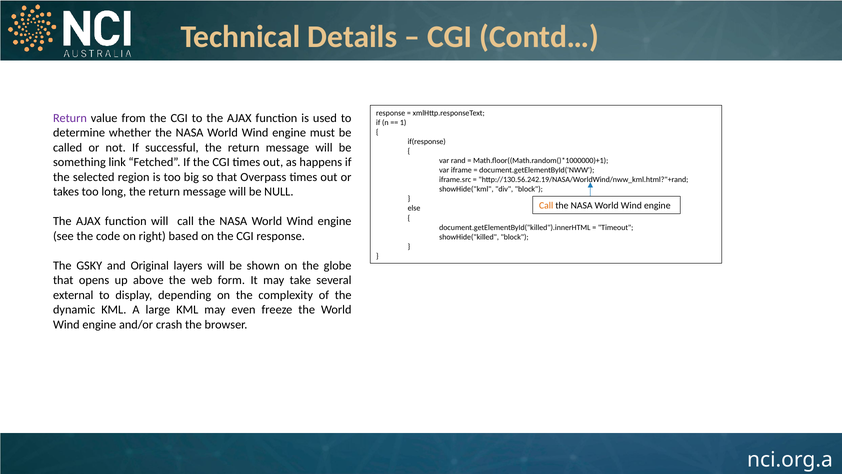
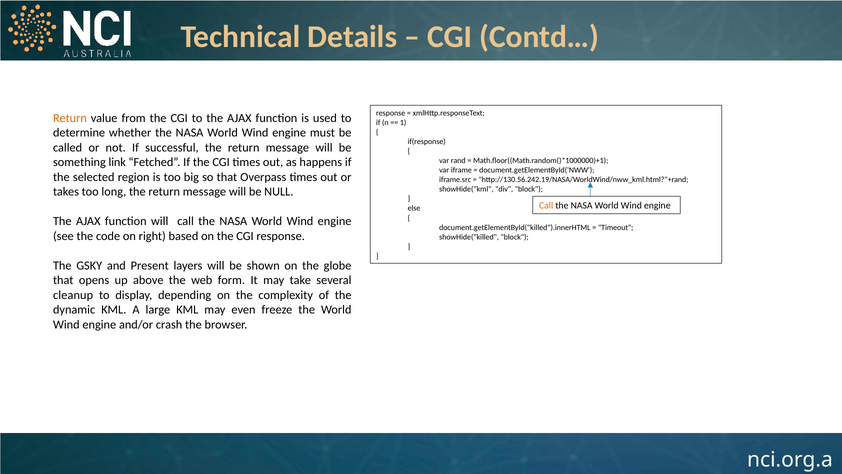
Return at (70, 118) colour: purple -> orange
Original: Original -> Present
external: external -> cleanup
